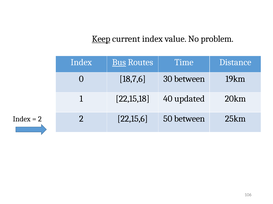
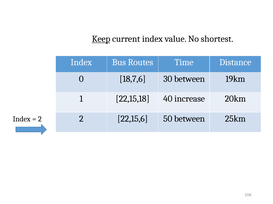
problem: problem -> shortest
Bus underline: present -> none
updated: updated -> increase
